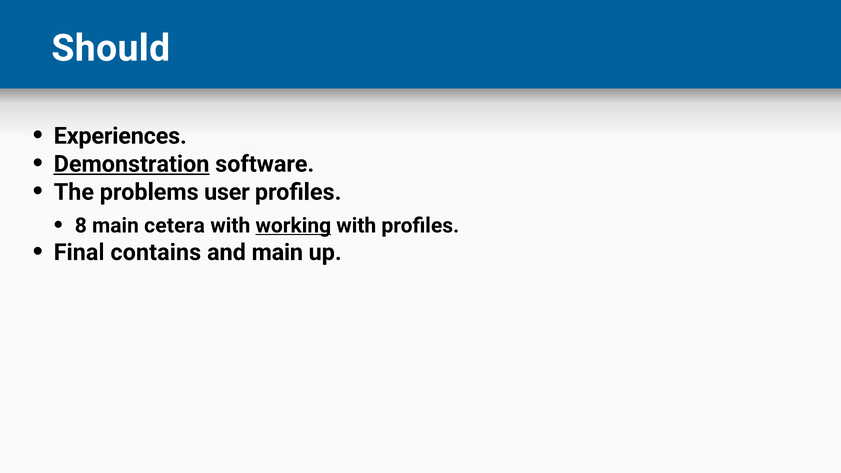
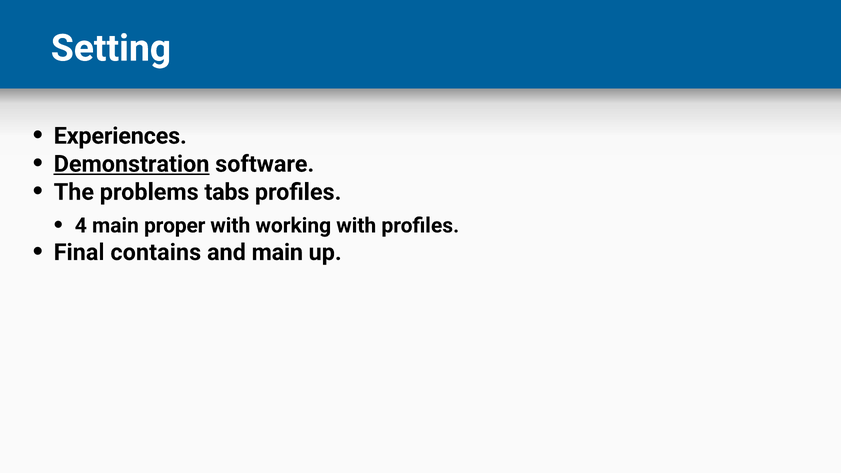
Should: Should -> Setting
user: user -> tabs
8: 8 -> 4
cetera: cetera -> proper
working underline: present -> none
